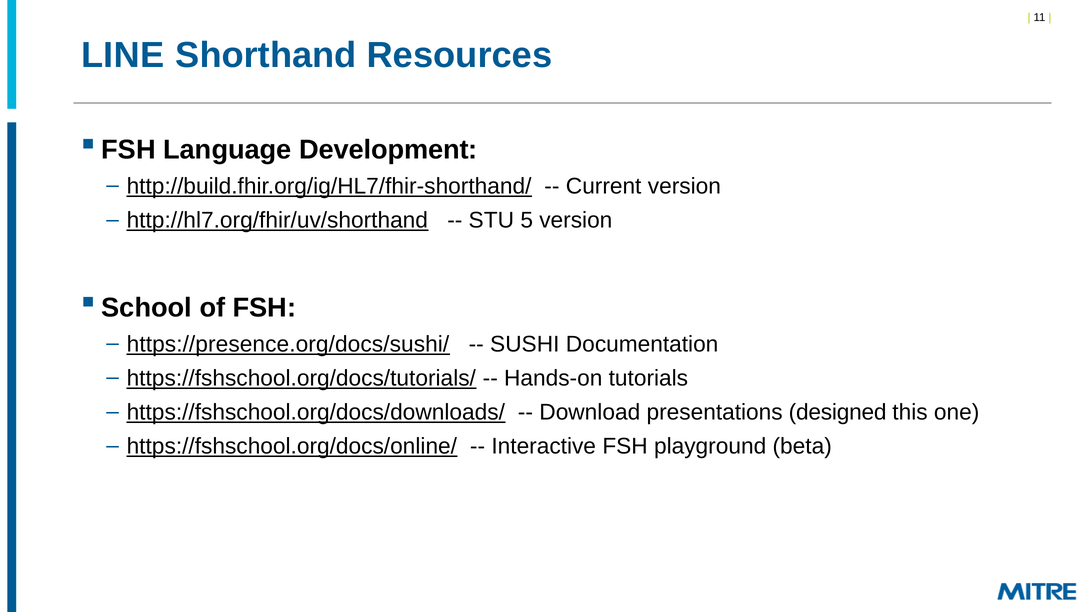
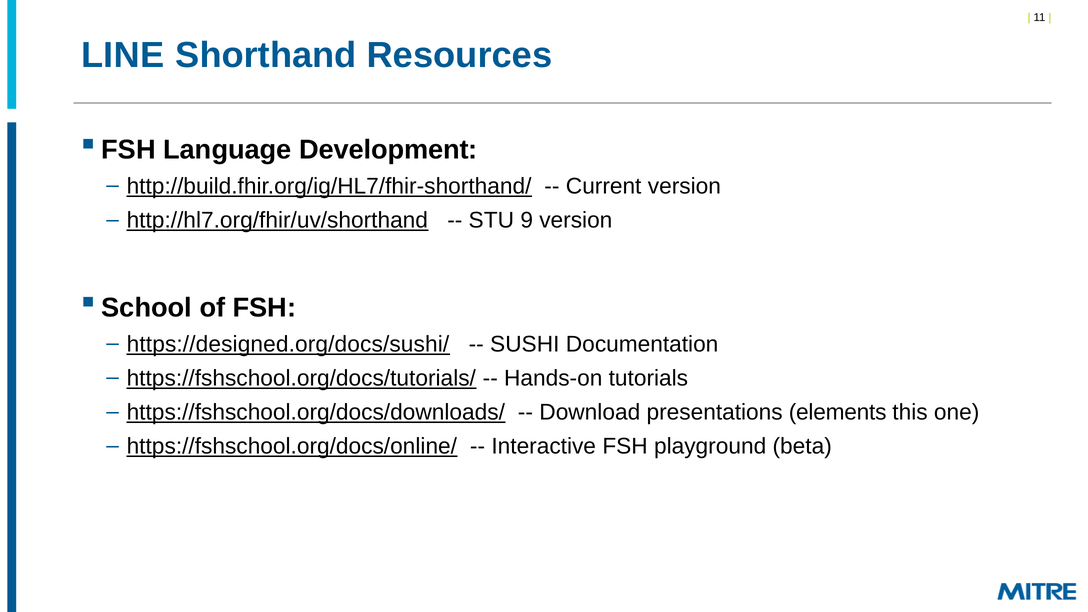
5: 5 -> 9
https://presence.org/docs/sushi/: https://presence.org/docs/sushi/ -> https://designed.org/docs/sushi/
designed: designed -> elements
